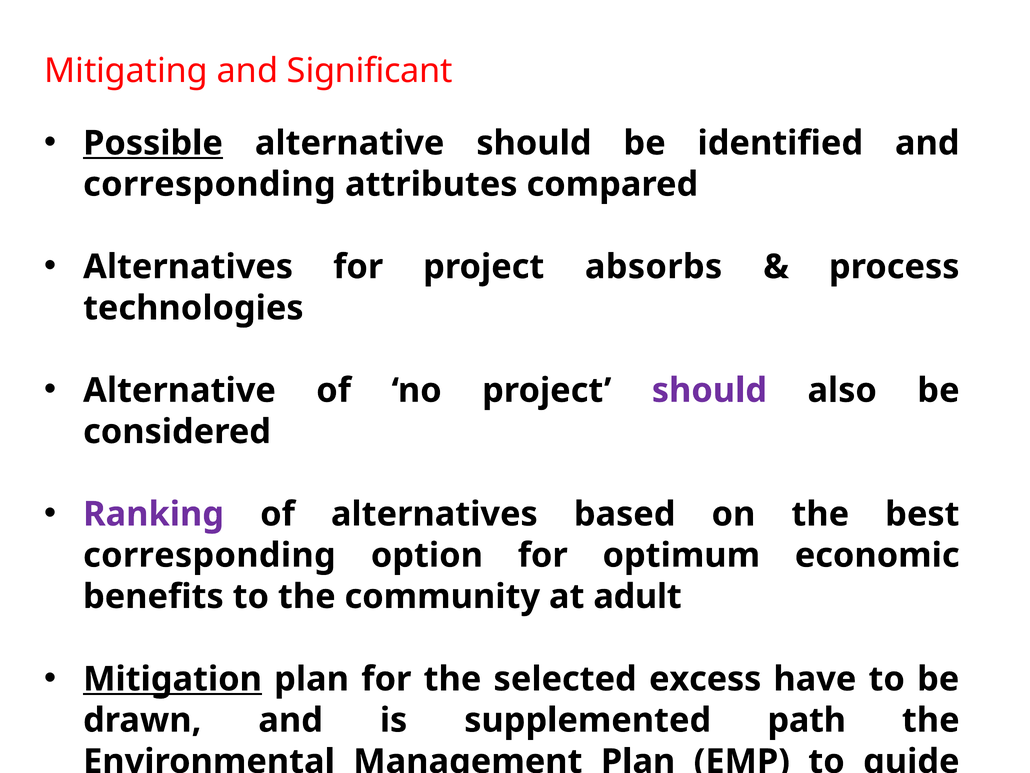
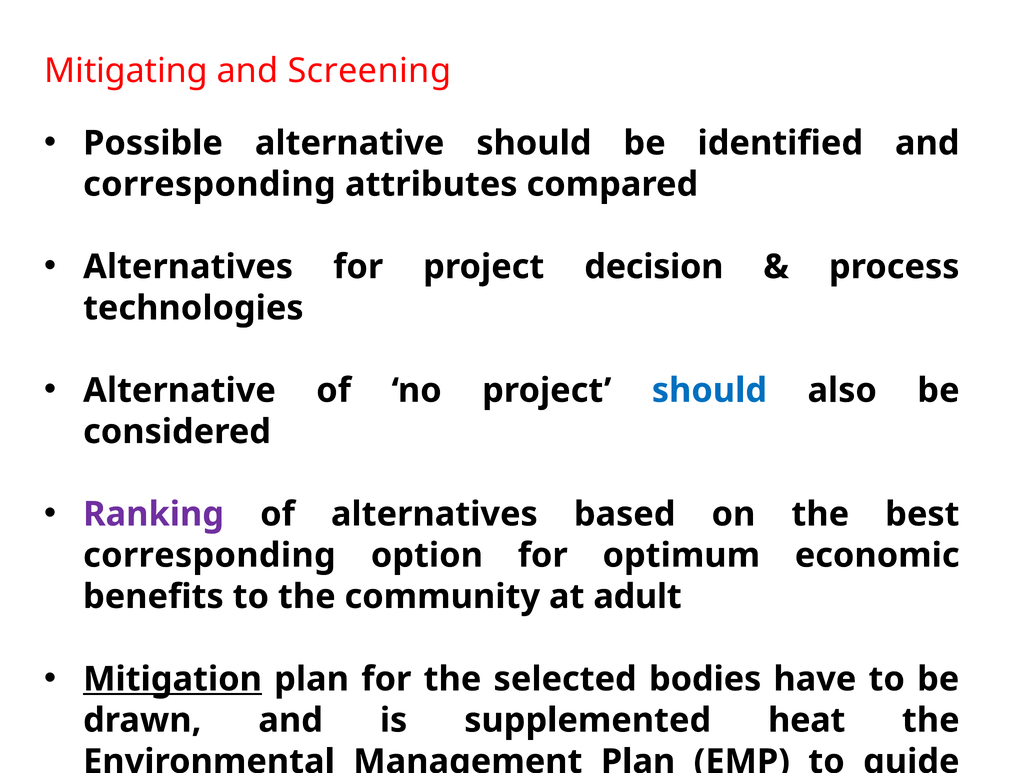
Significant: Significant -> Screening
Possible underline: present -> none
absorbs: absorbs -> decision
should at (709, 390) colour: purple -> blue
excess: excess -> bodies
path: path -> heat
